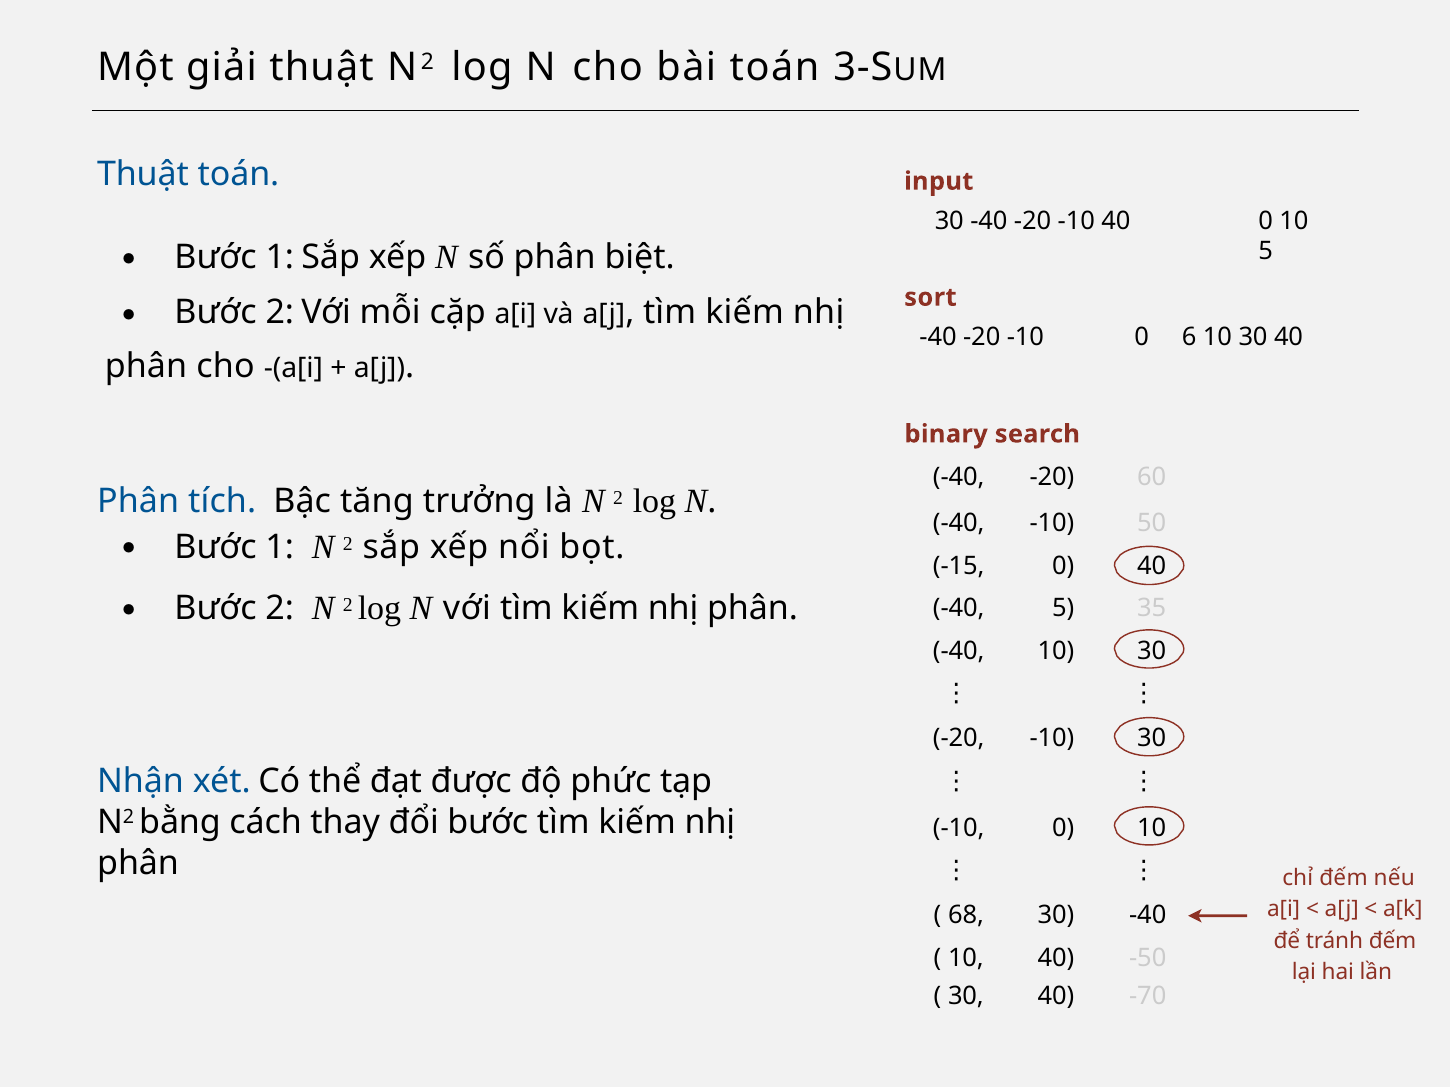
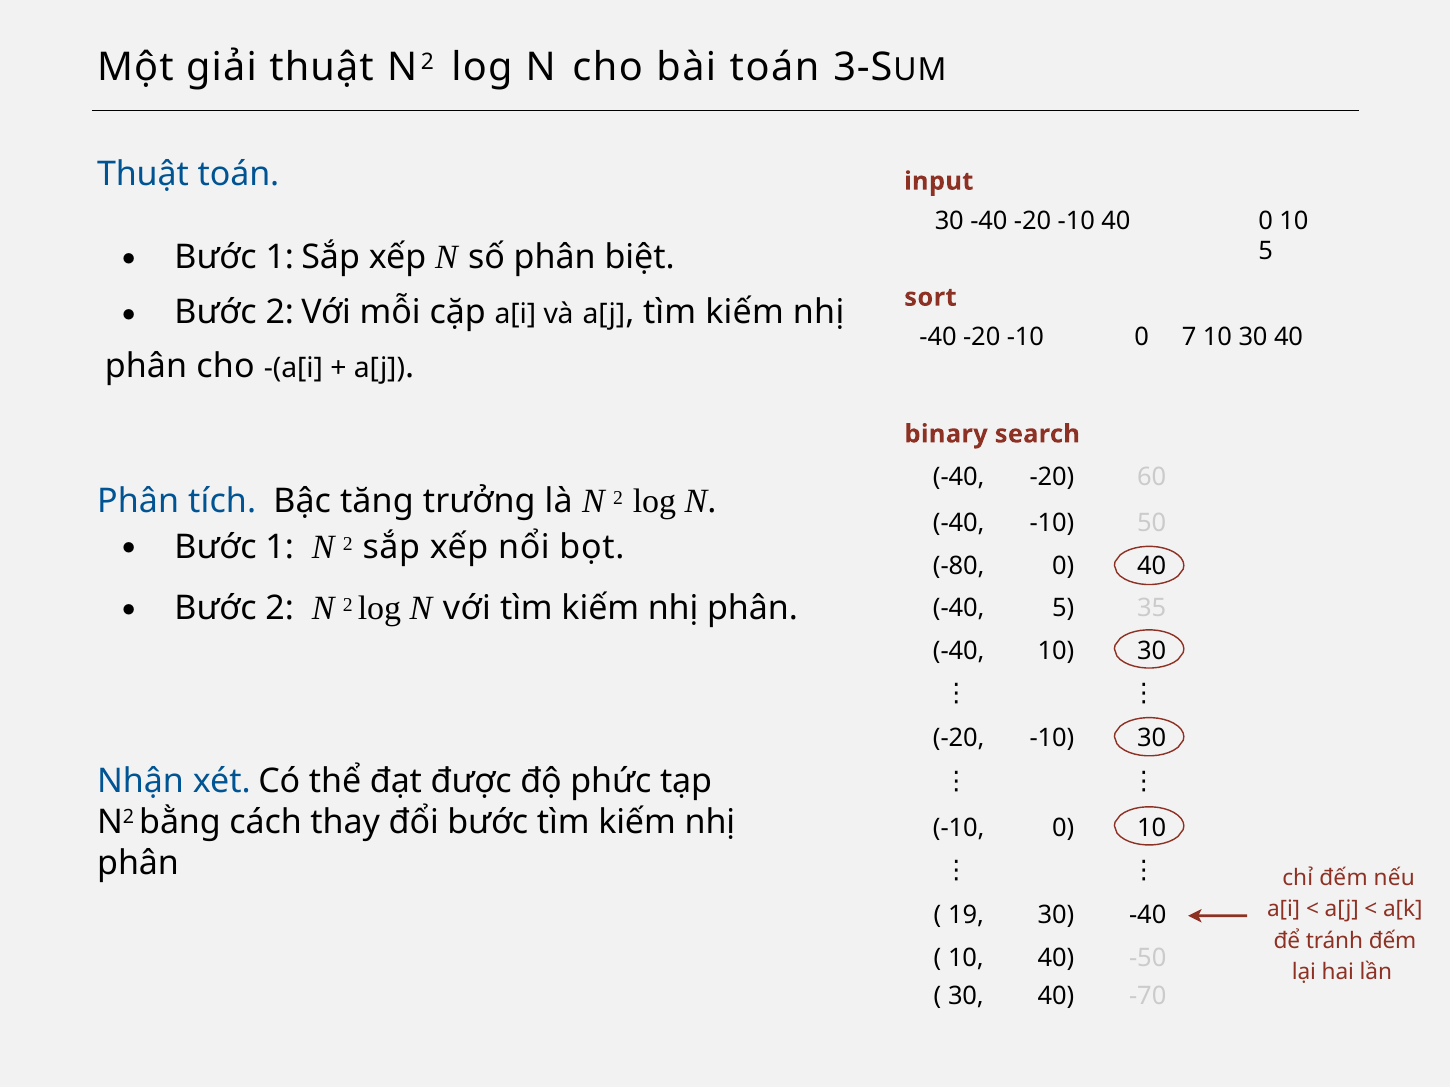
6: 6 -> 7
-15: -15 -> -80
68: 68 -> 19
